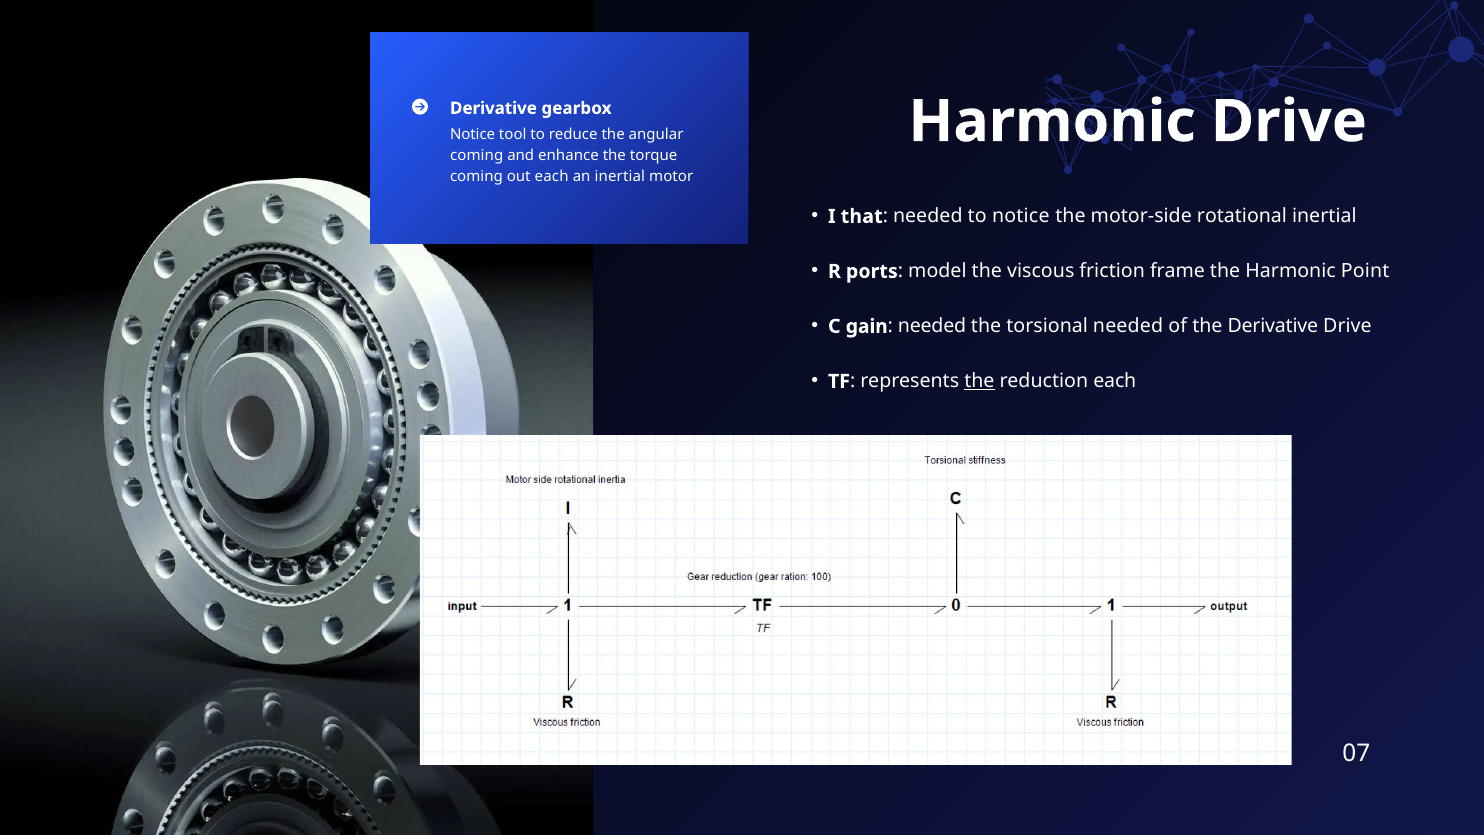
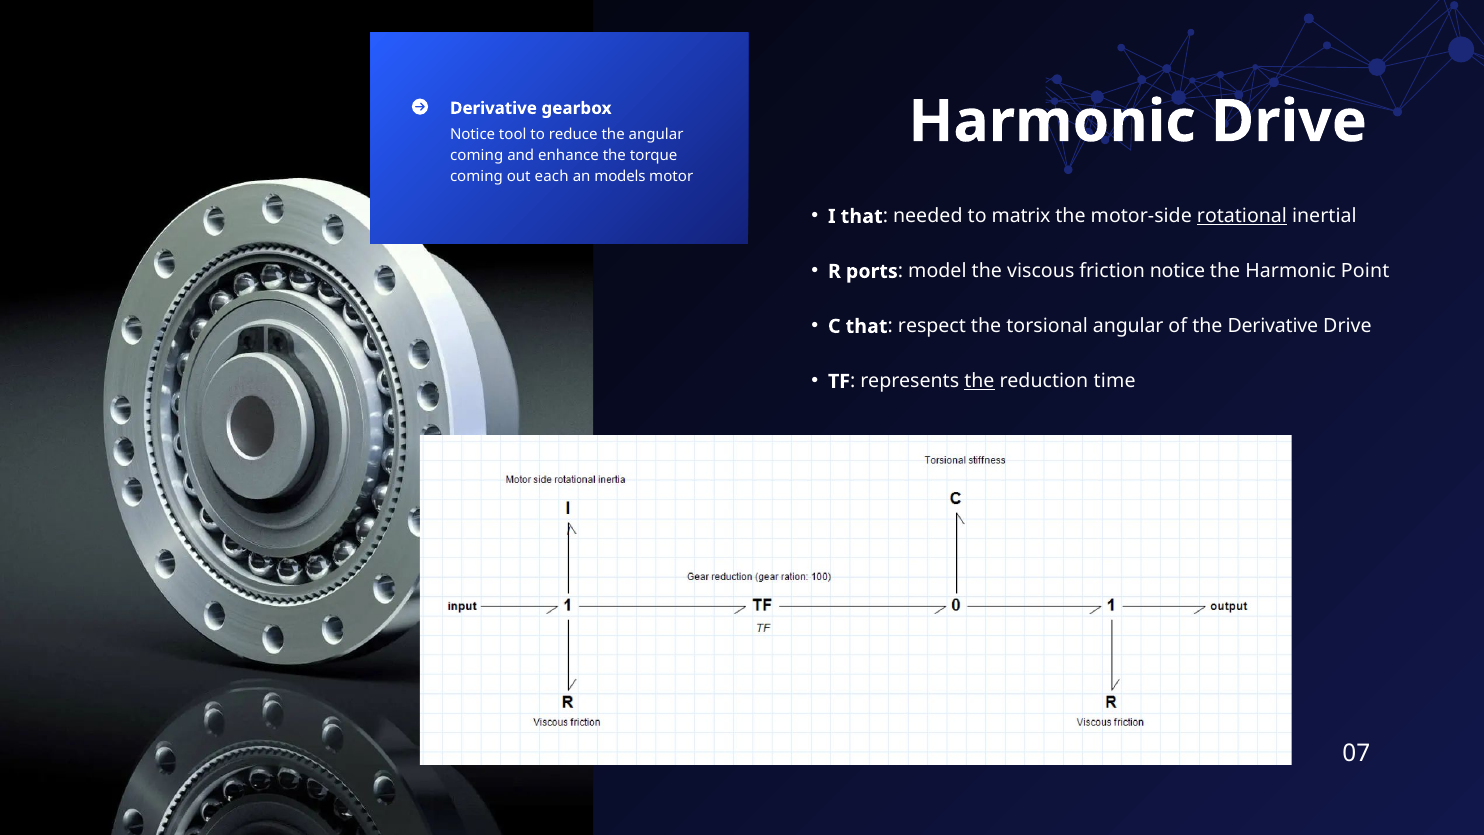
an inertial: inertial -> models
to notice: notice -> matrix
rotational underline: none -> present
friction frame: frame -> notice
C gain: gain -> that
needed at (932, 326): needed -> respect
torsional needed: needed -> angular
reduction each: each -> time
